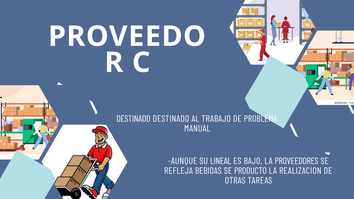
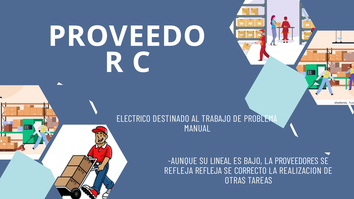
DESTINADO at (133, 119): DESTINADO -> ELECTRICO
REFLEJA BEBIDAS: BEBIDAS -> REFLEJA
PRODUCTO: PRODUCTO -> CORRECTO
